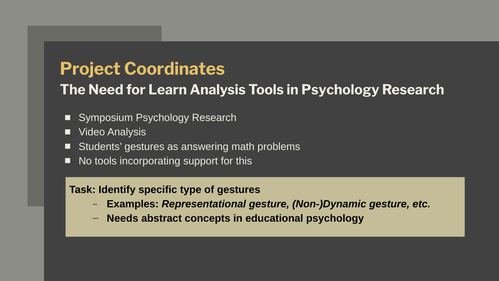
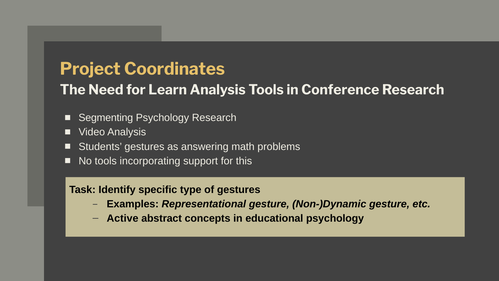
in Psychology: Psychology -> Conference
Symposium: Symposium -> Segmenting
Needs: Needs -> Active
